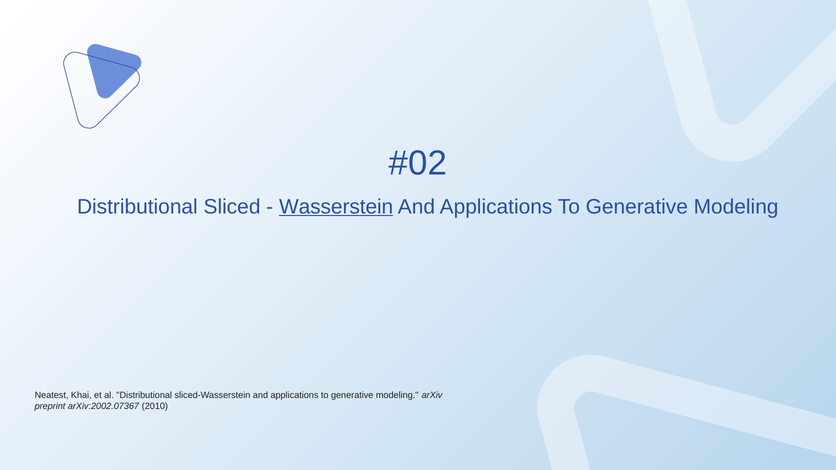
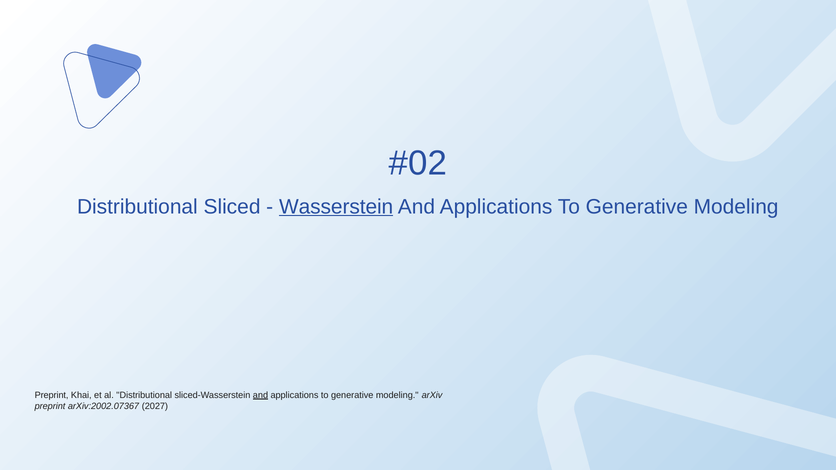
Neatest at (52, 395): Neatest -> Preprint
and at (260, 395) underline: none -> present
2010: 2010 -> 2027
